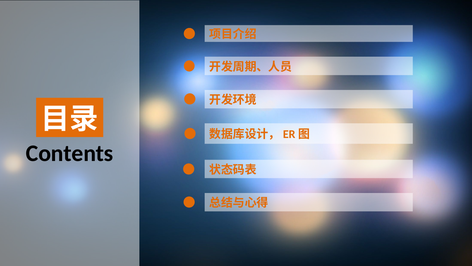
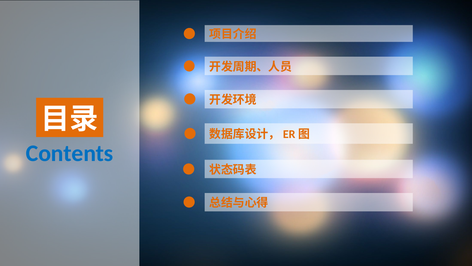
Contents colour: black -> blue
